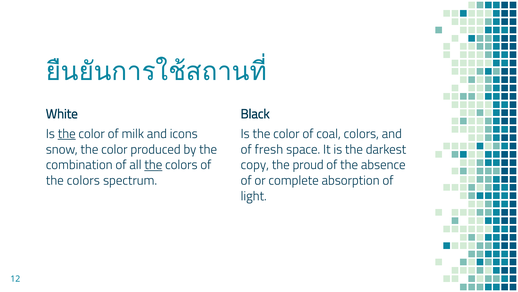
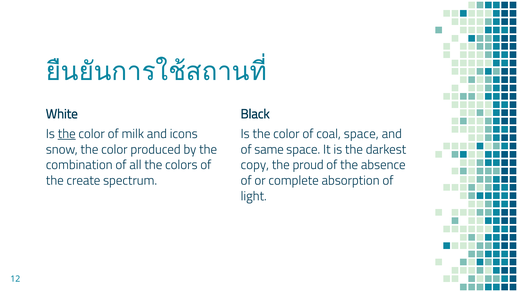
coal colors: colors -> space
fresh: fresh -> same
the at (153, 165) underline: present -> none
colors at (83, 180): colors -> create
